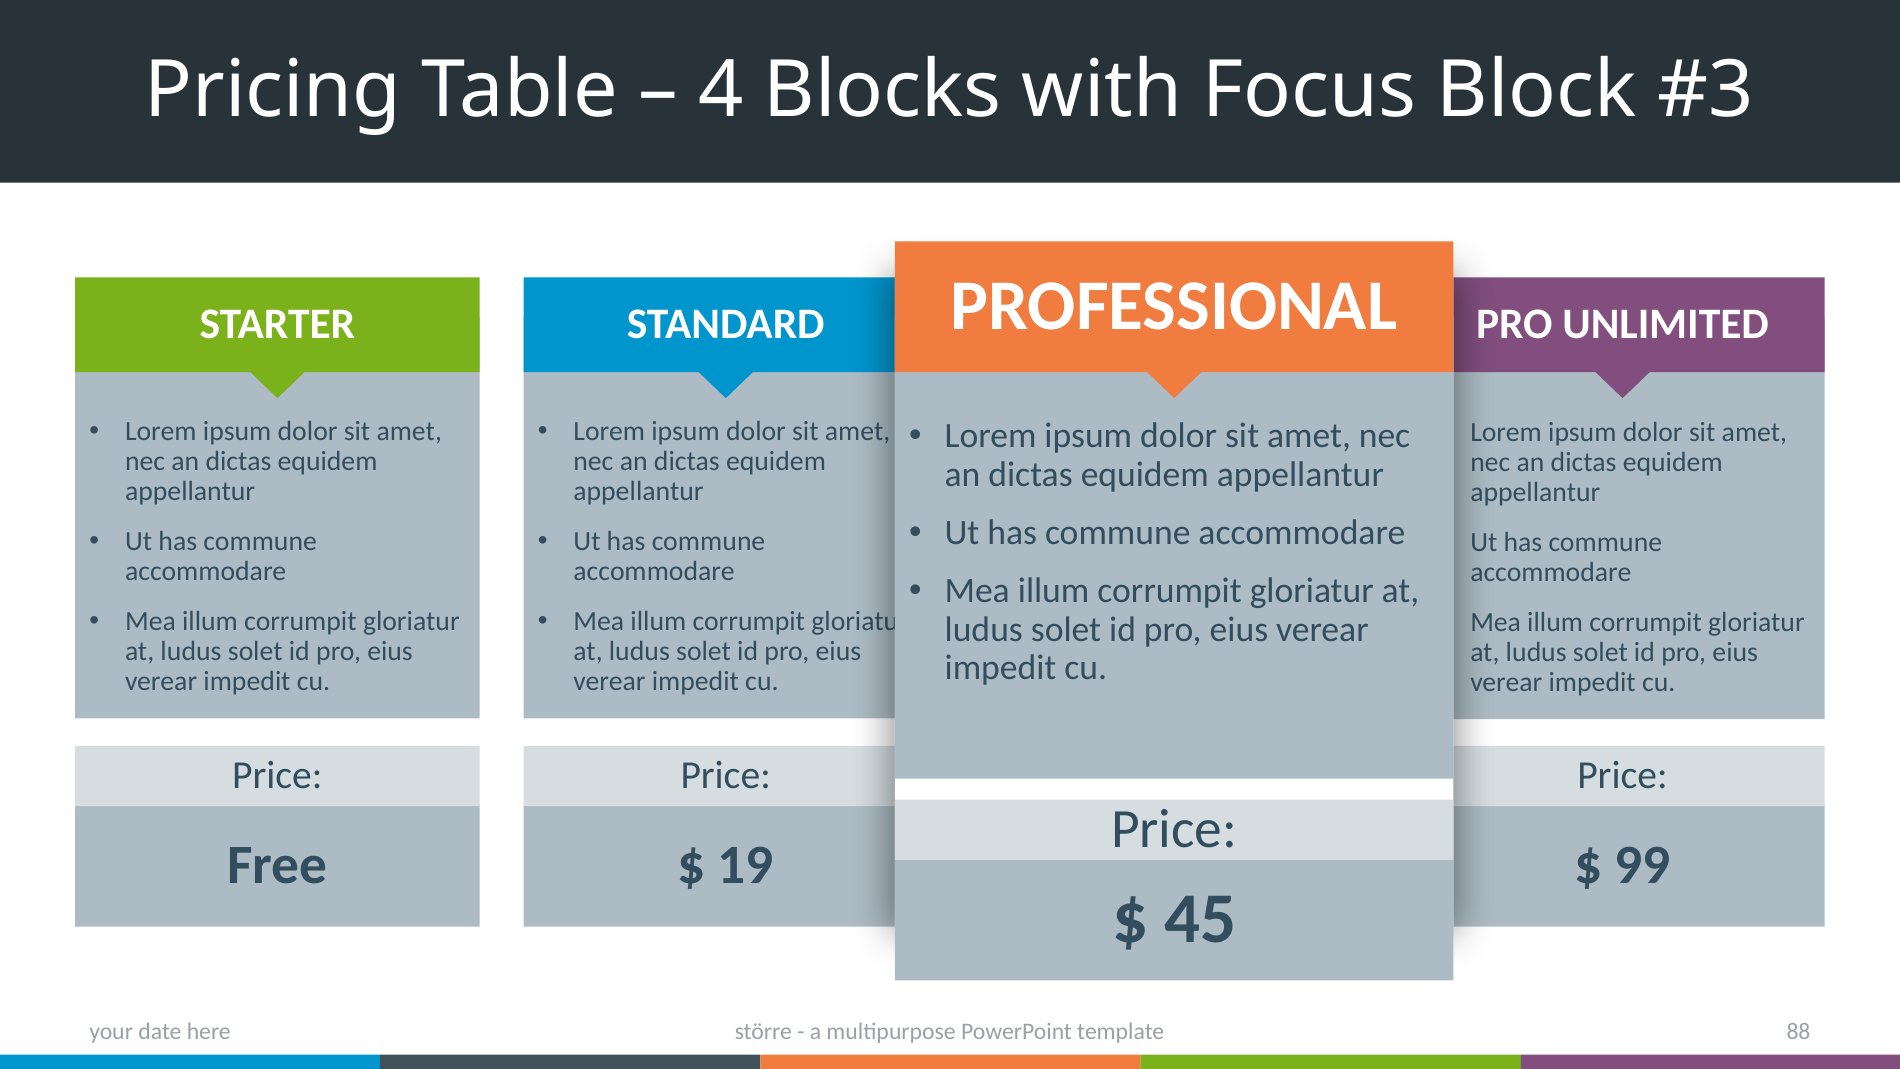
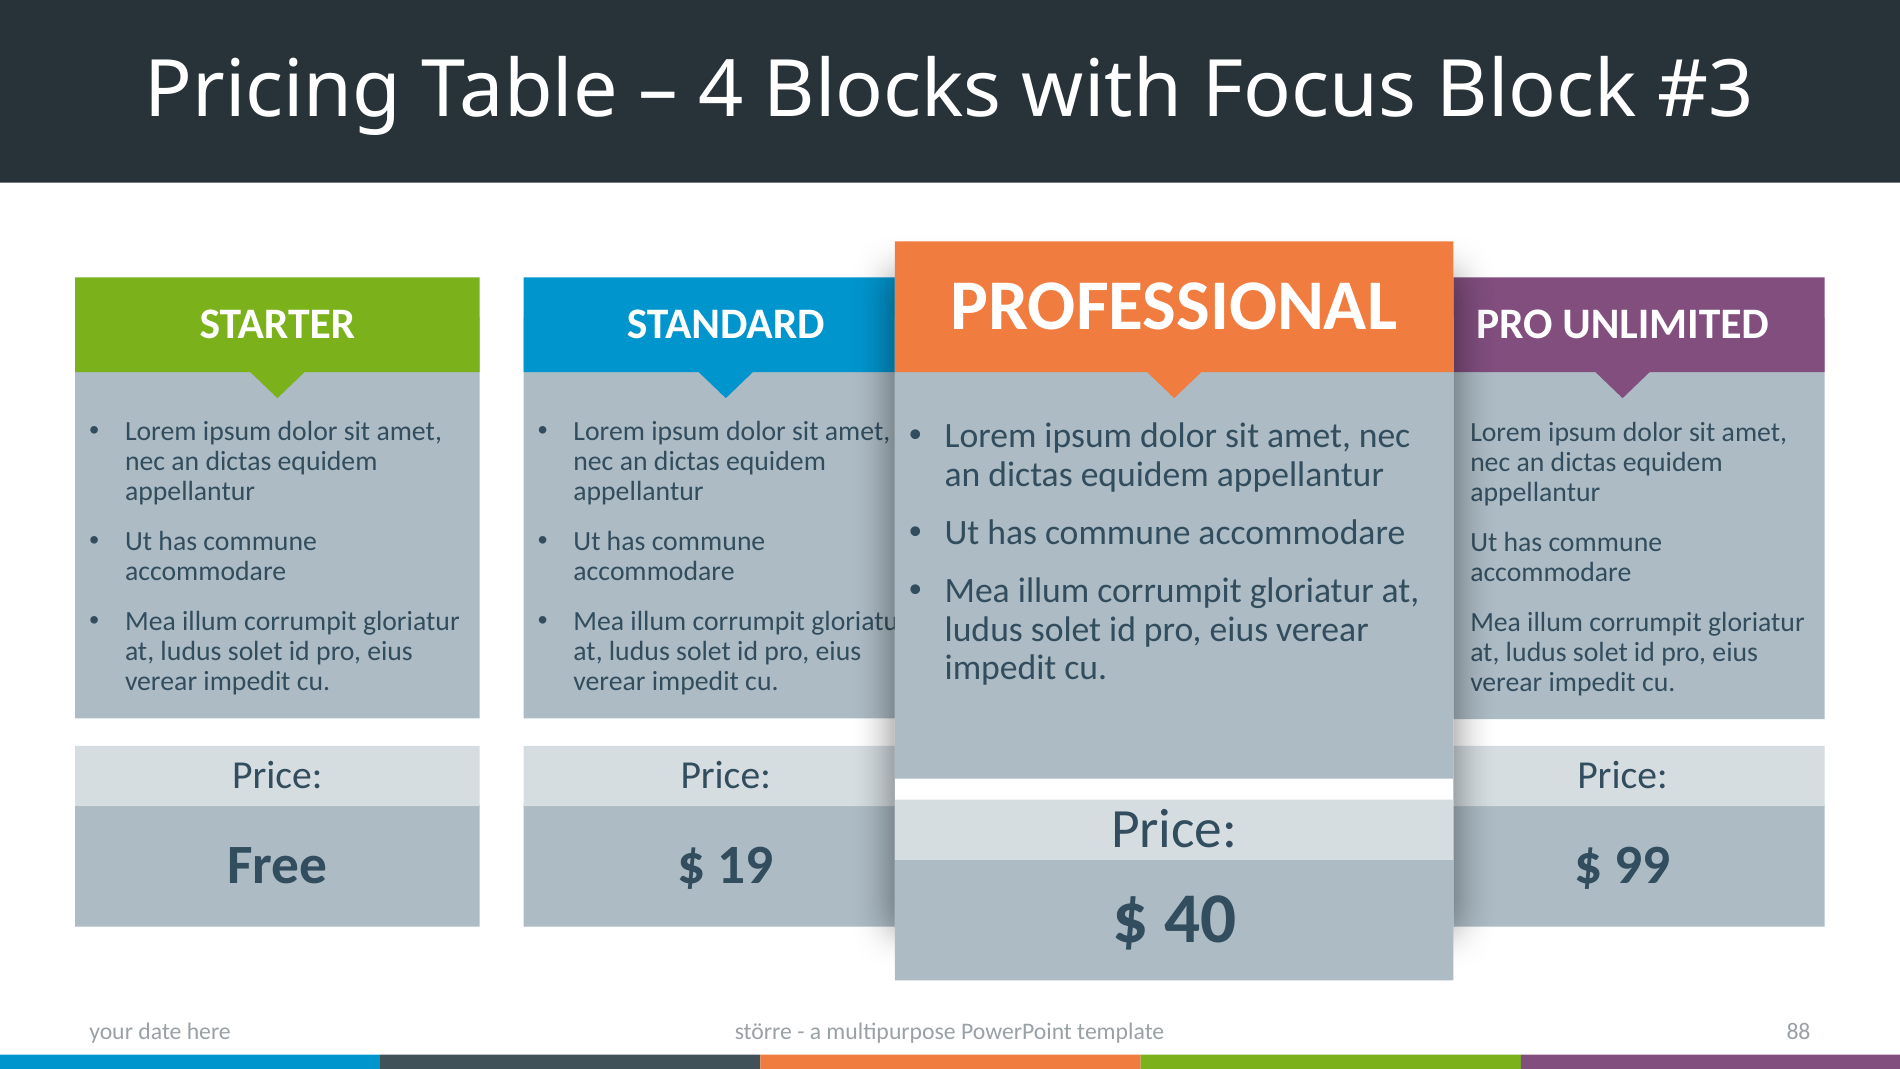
45: 45 -> 40
